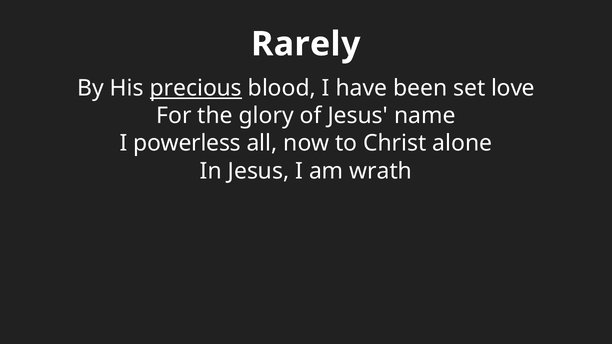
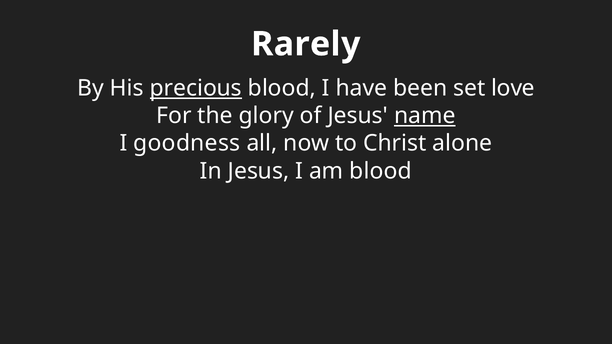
name underline: none -> present
powerless: powerless -> goodness
am wrath: wrath -> blood
